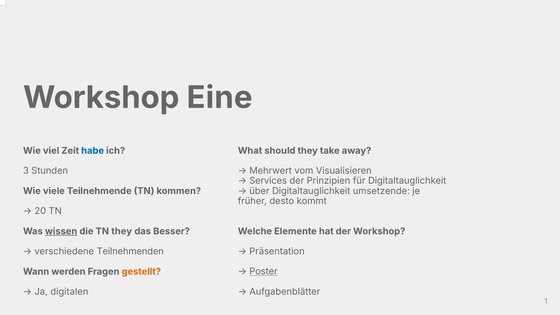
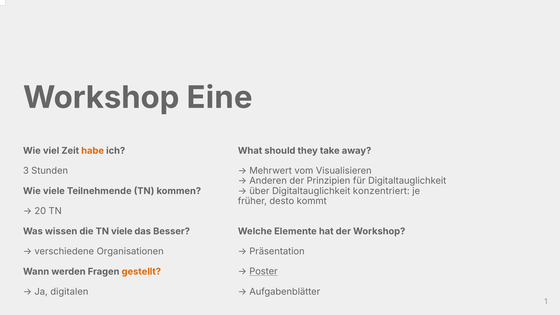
habe colour: blue -> orange
Services: Services -> Anderen
umsetzende: umsetzende -> konzentriert
wissen underline: present -> none
TN they: they -> viele
Teilnehmenden: Teilnehmenden -> Organisationen
